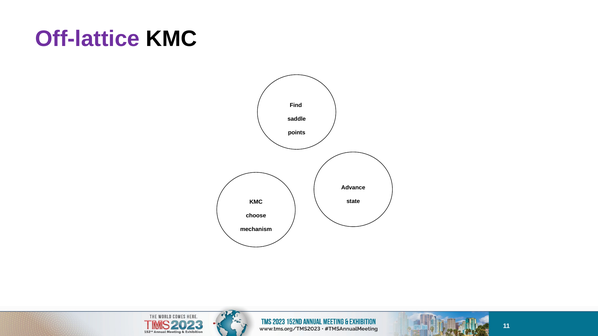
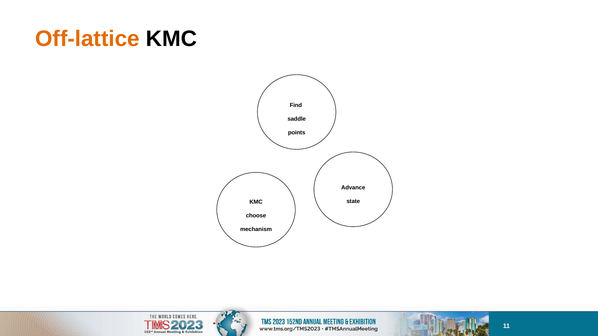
Off-lattice colour: purple -> orange
